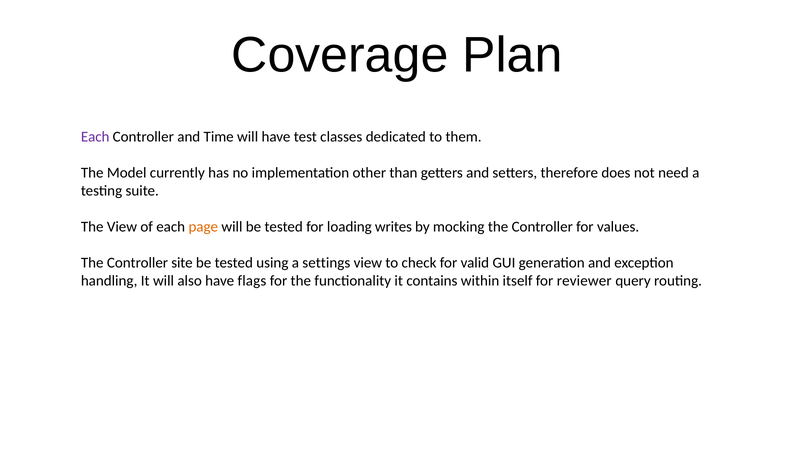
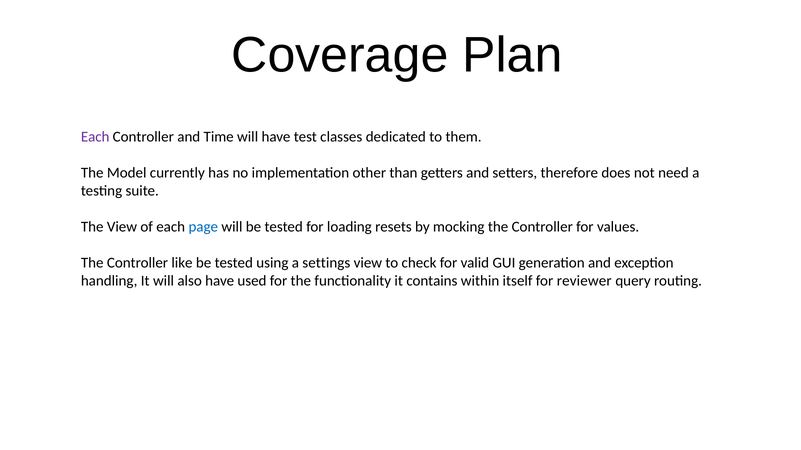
page colour: orange -> blue
writes: writes -> resets
site: site -> like
flags: flags -> used
